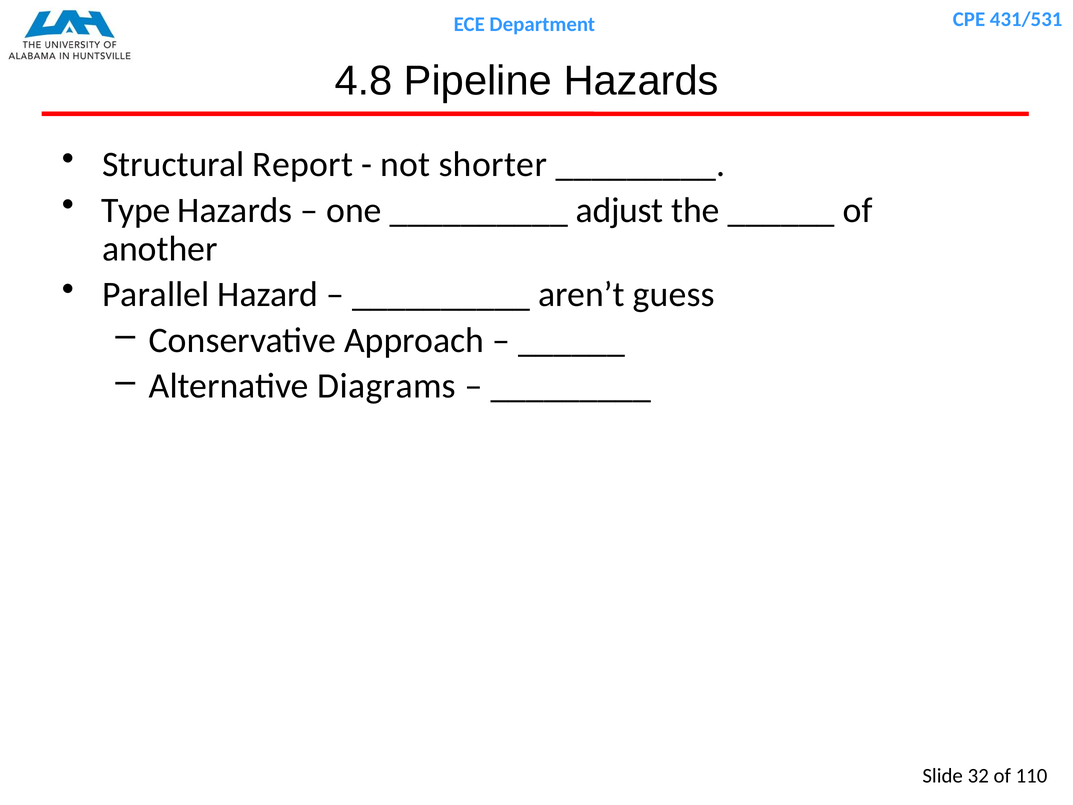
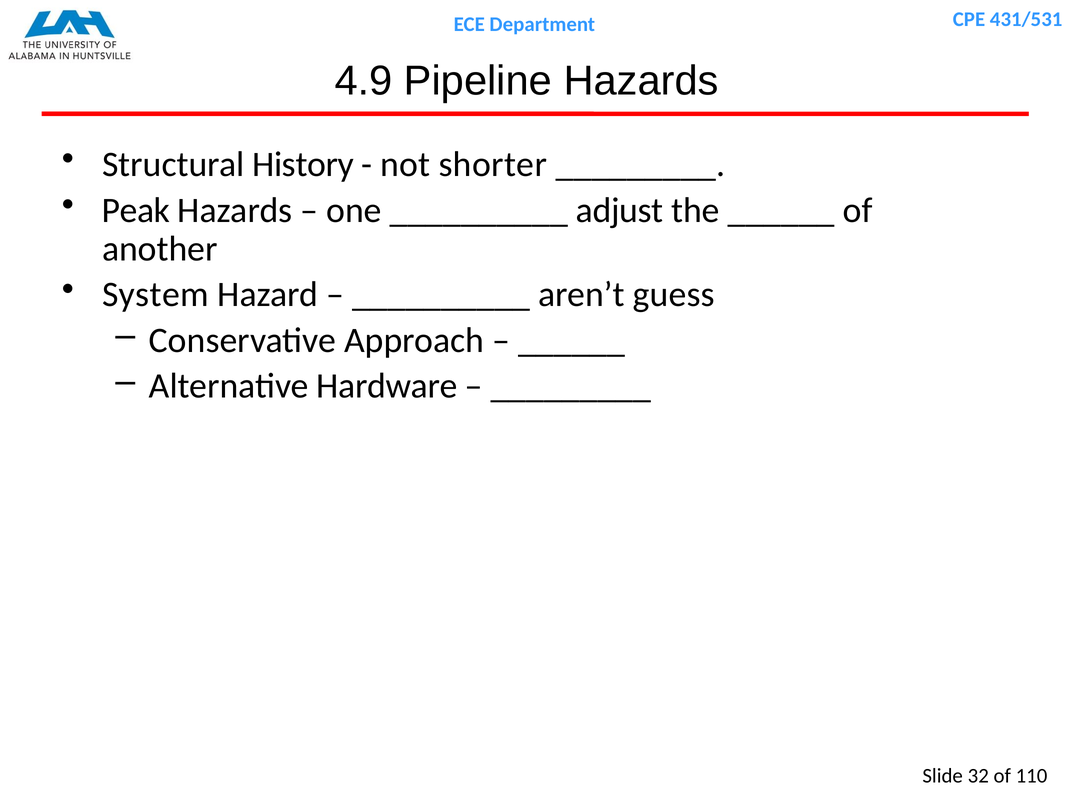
4.8: 4.8 -> 4.9
Report: Report -> History
Type: Type -> Peak
Parallel: Parallel -> System
Diagrams: Diagrams -> Hardware
